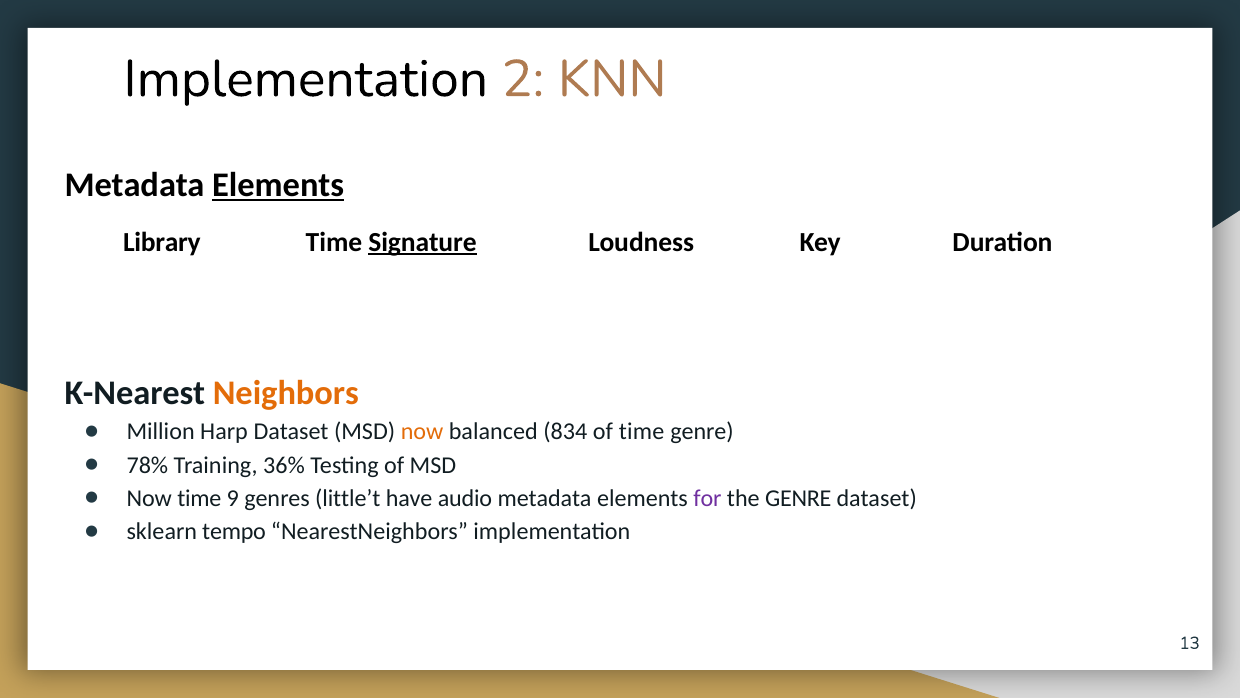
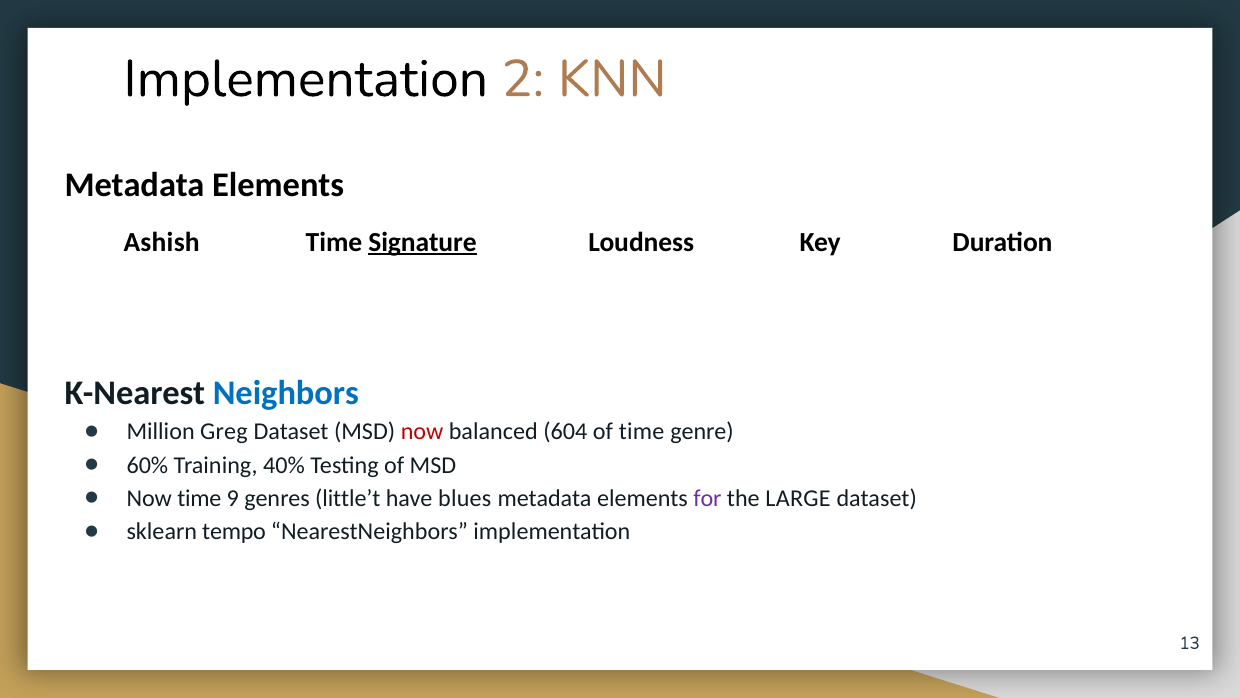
Elements at (278, 185) underline: present -> none
Library: Library -> Ashish
Neighbors colour: orange -> blue
Harp: Harp -> Greg
now at (422, 432) colour: orange -> red
834: 834 -> 604
78%: 78% -> 60%
36%: 36% -> 40%
audio: audio -> blues
the GENRE: GENRE -> LARGE
